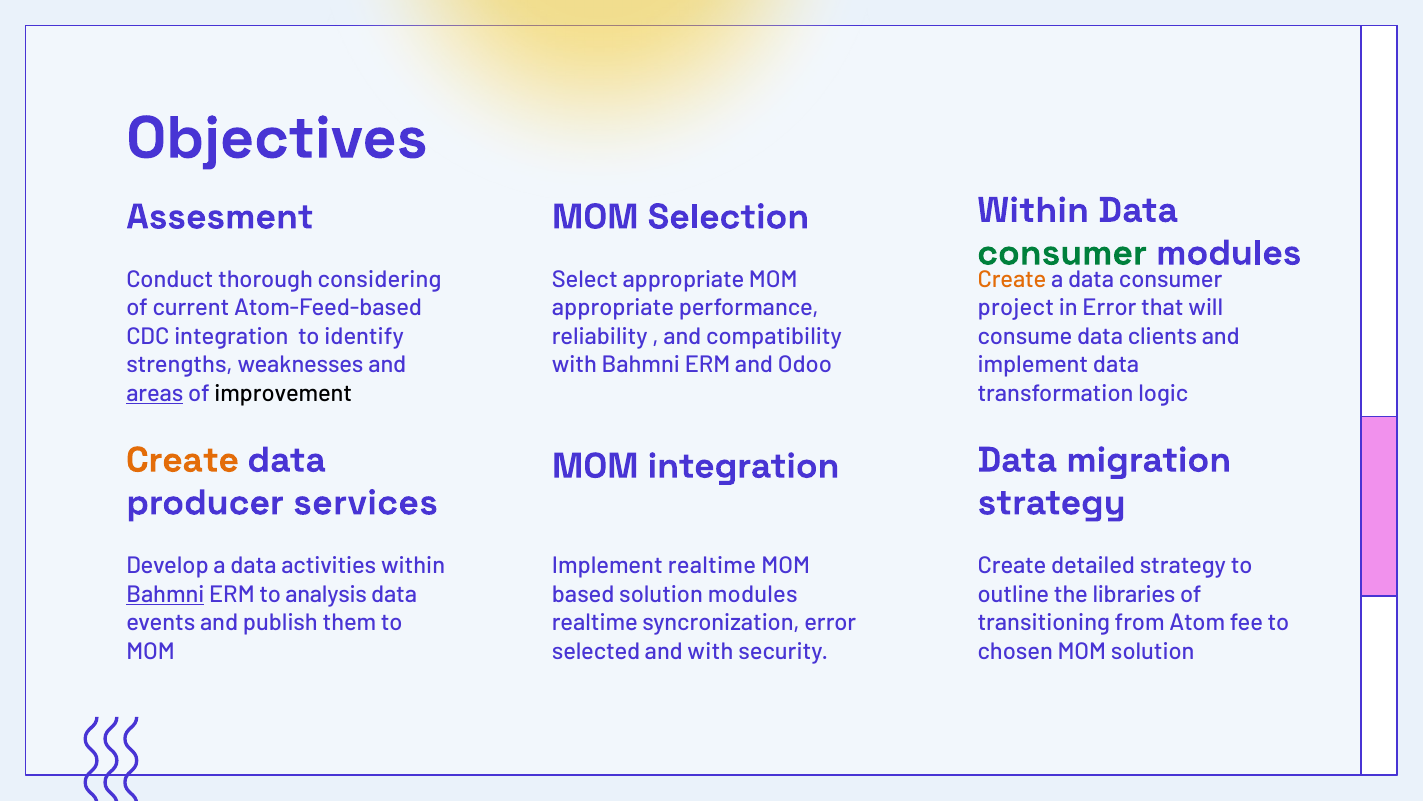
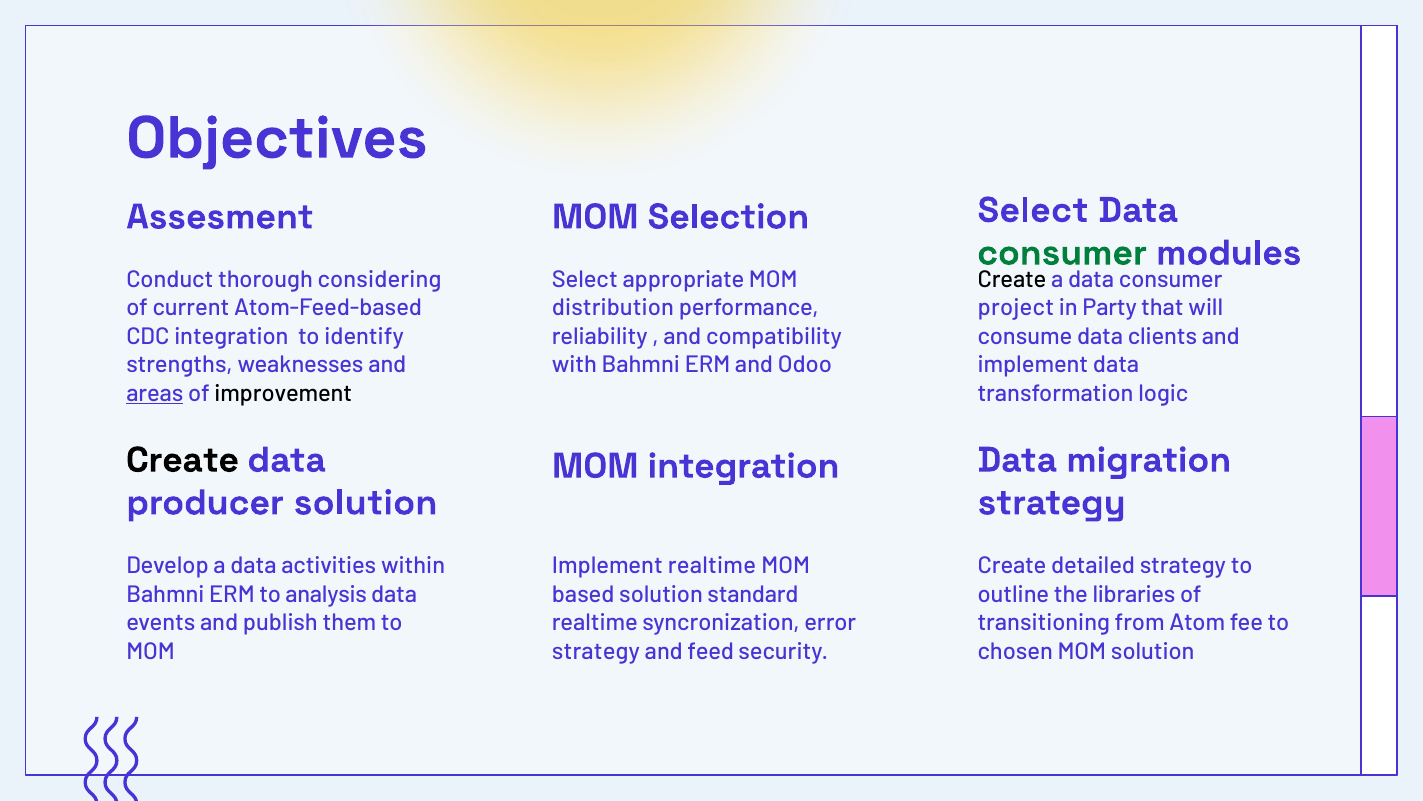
Selection Within: Within -> Select
Create at (1012, 279) colour: orange -> black
appropriate at (613, 308): appropriate -> distribution
in Error: Error -> Party
Create at (182, 460) colour: orange -> black
producer services: services -> solution
Bahmni at (165, 594) underline: present -> none
solution modules: modules -> standard
selected at (596, 651): selected -> strategy
and with: with -> feed
